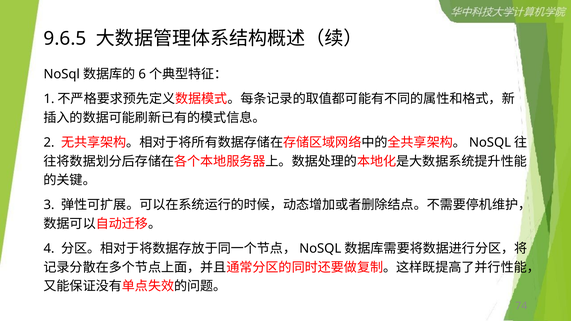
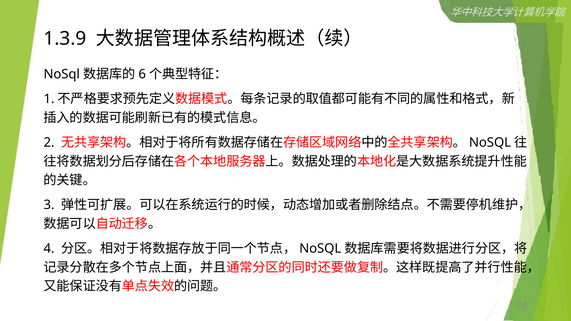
9.6.5: 9.6.5 -> 1.3.9
